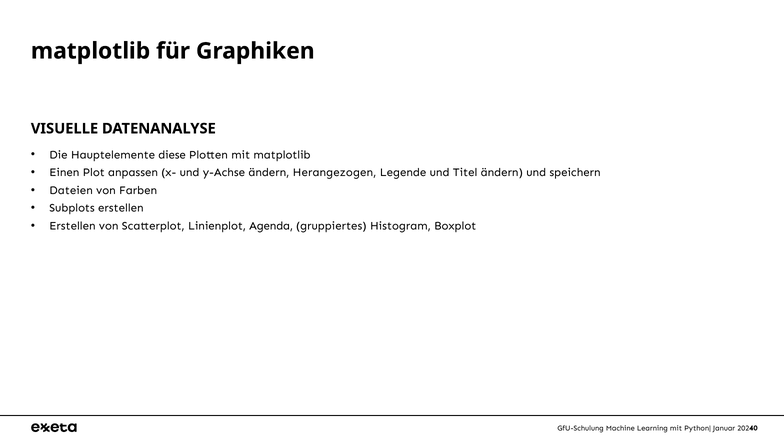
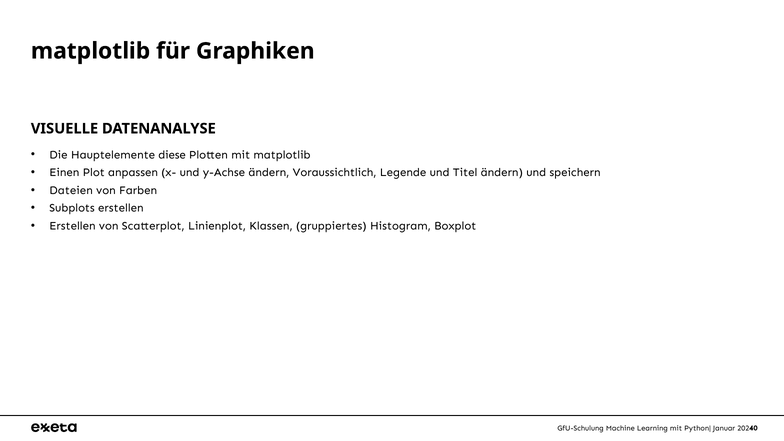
Herangezogen: Herangezogen -> Voraussichtlich
Agenda: Agenda -> Klassen
